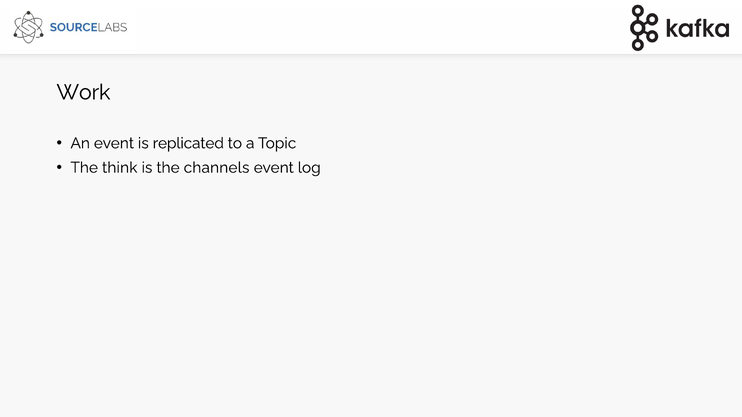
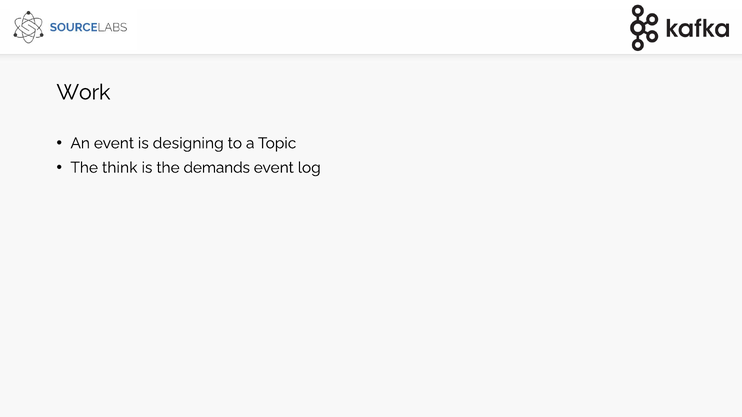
replicated: replicated -> designing
channels: channels -> demands
